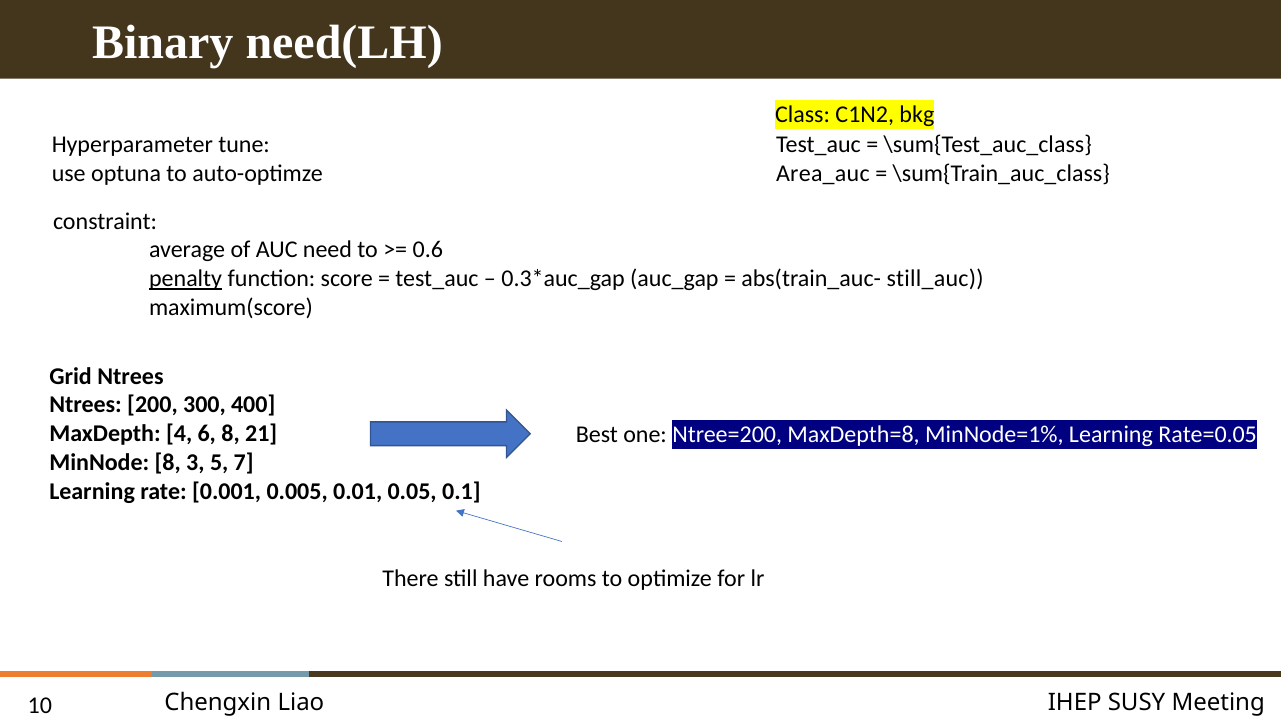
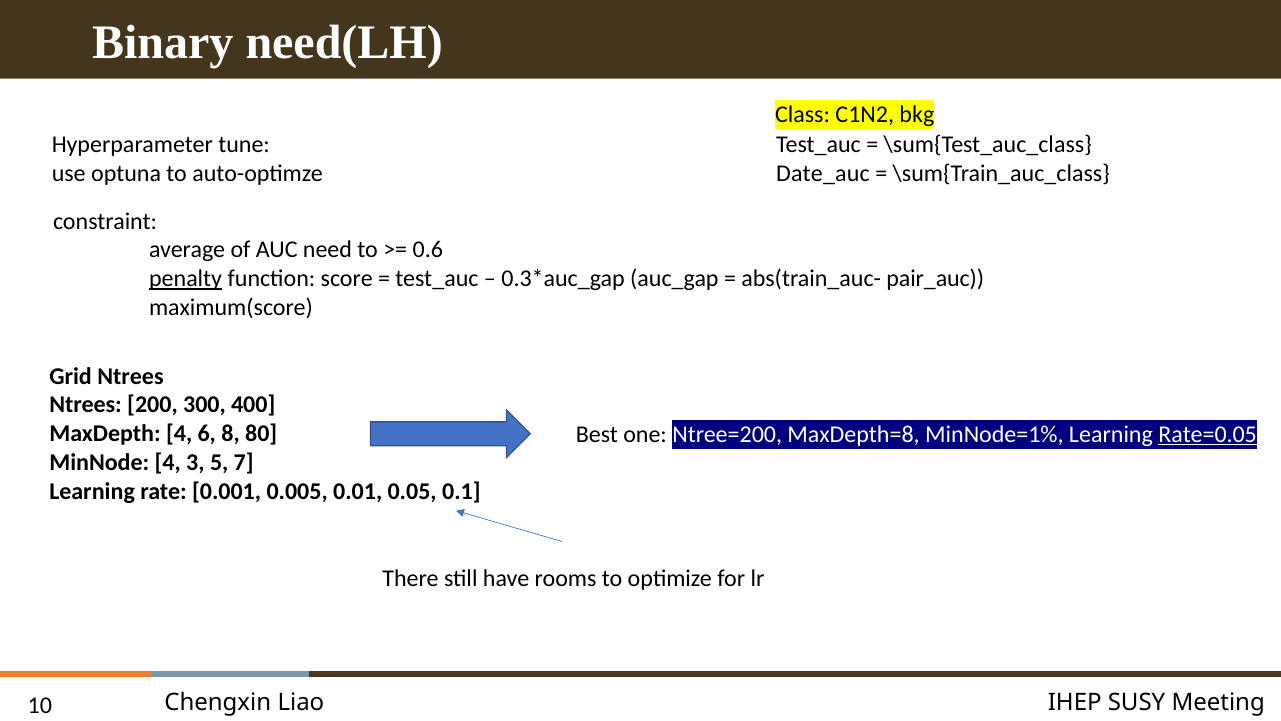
Area_auc: Area_auc -> Date_auc
still_auc: still_auc -> pair_auc
21: 21 -> 80
Rate=0.05 underline: none -> present
MinNode 8: 8 -> 4
